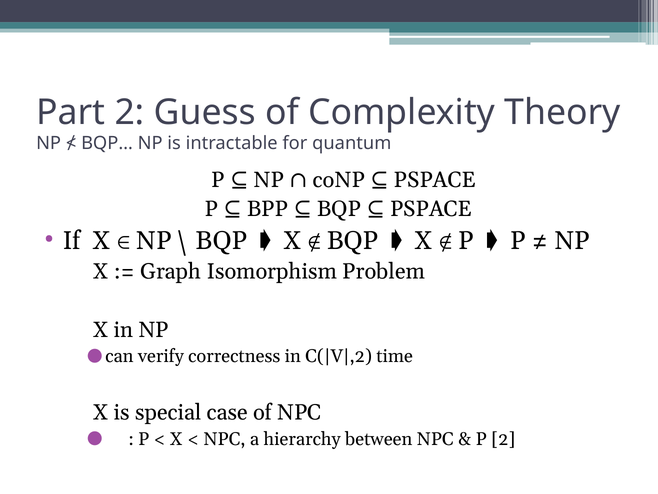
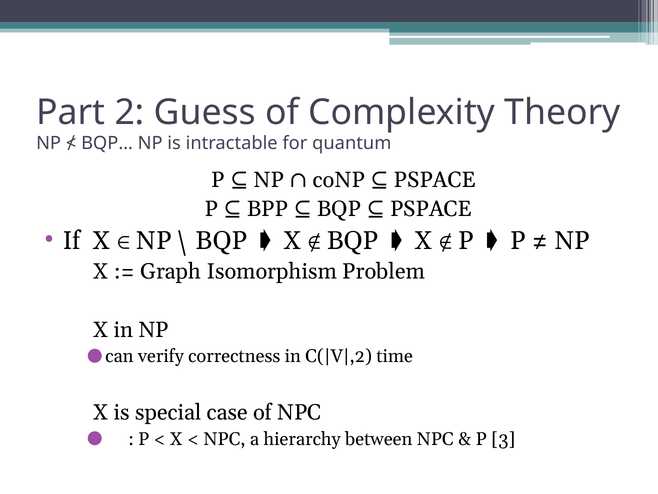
P 2: 2 -> 3
